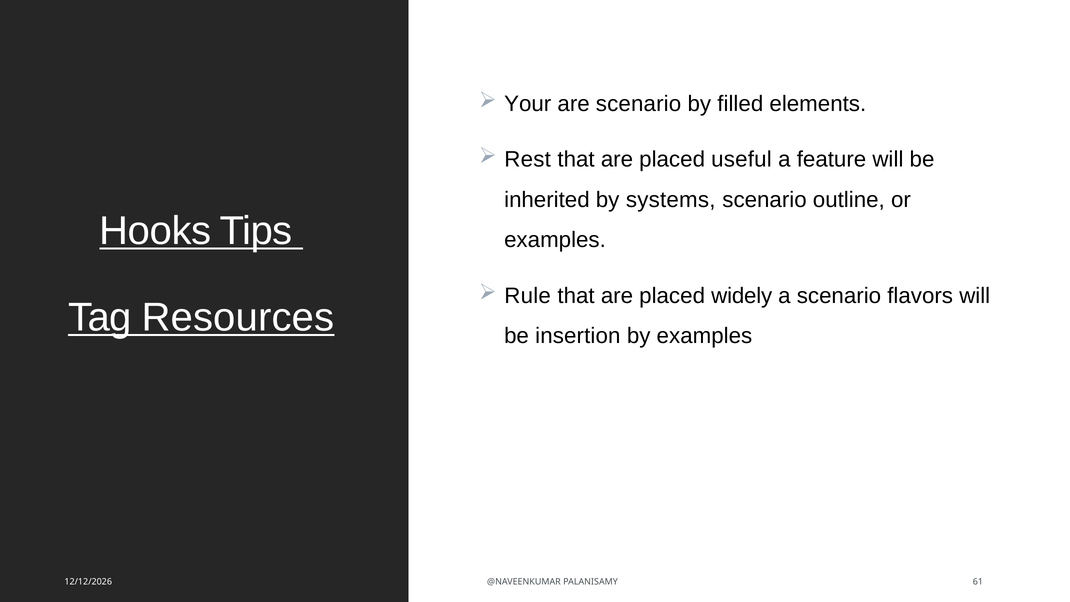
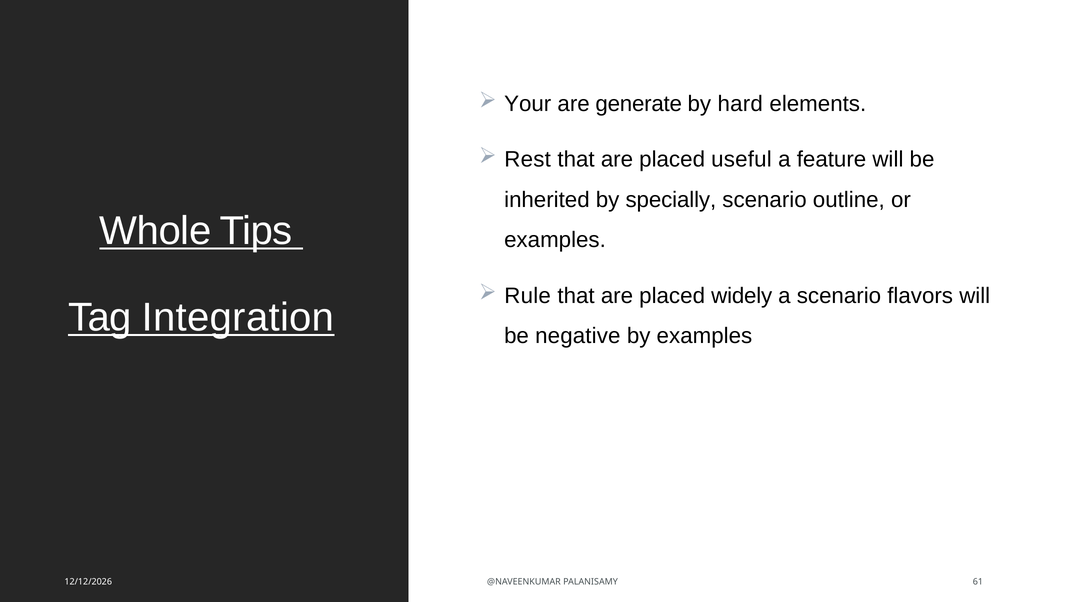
are scenario: scenario -> generate
filled: filled -> hard
systems: systems -> specially
Hooks: Hooks -> Whole
Resources: Resources -> Integration
insertion: insertion -> negative
